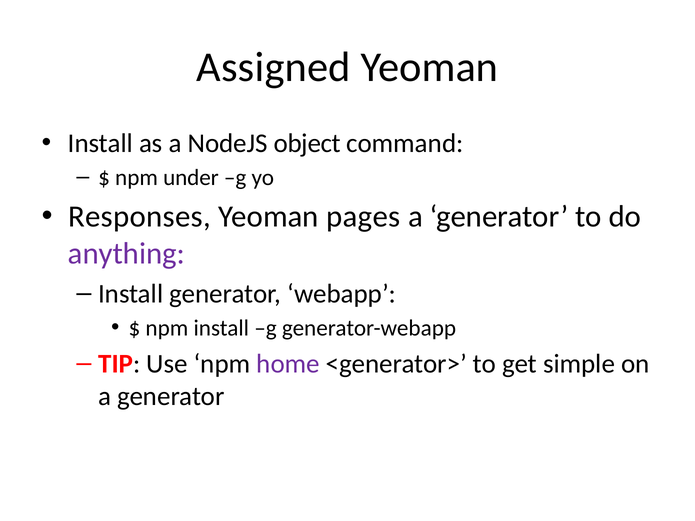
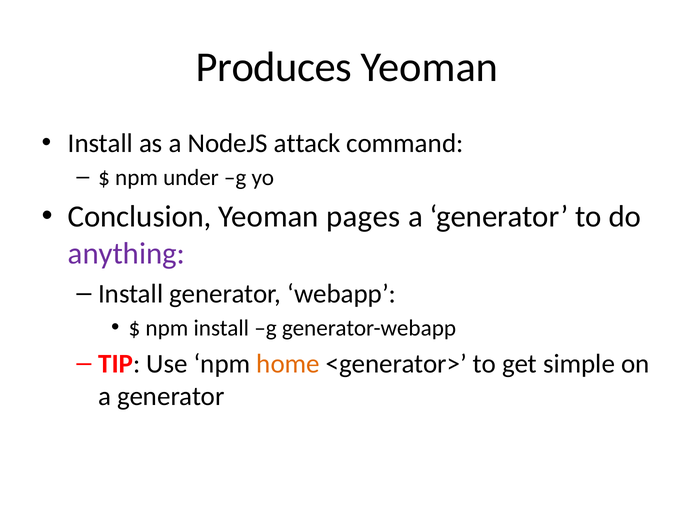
Assigned: Assigned -> Produces
object: object -> attack
Responses: Responses -> Conclusion
home colour: purple -> orange
